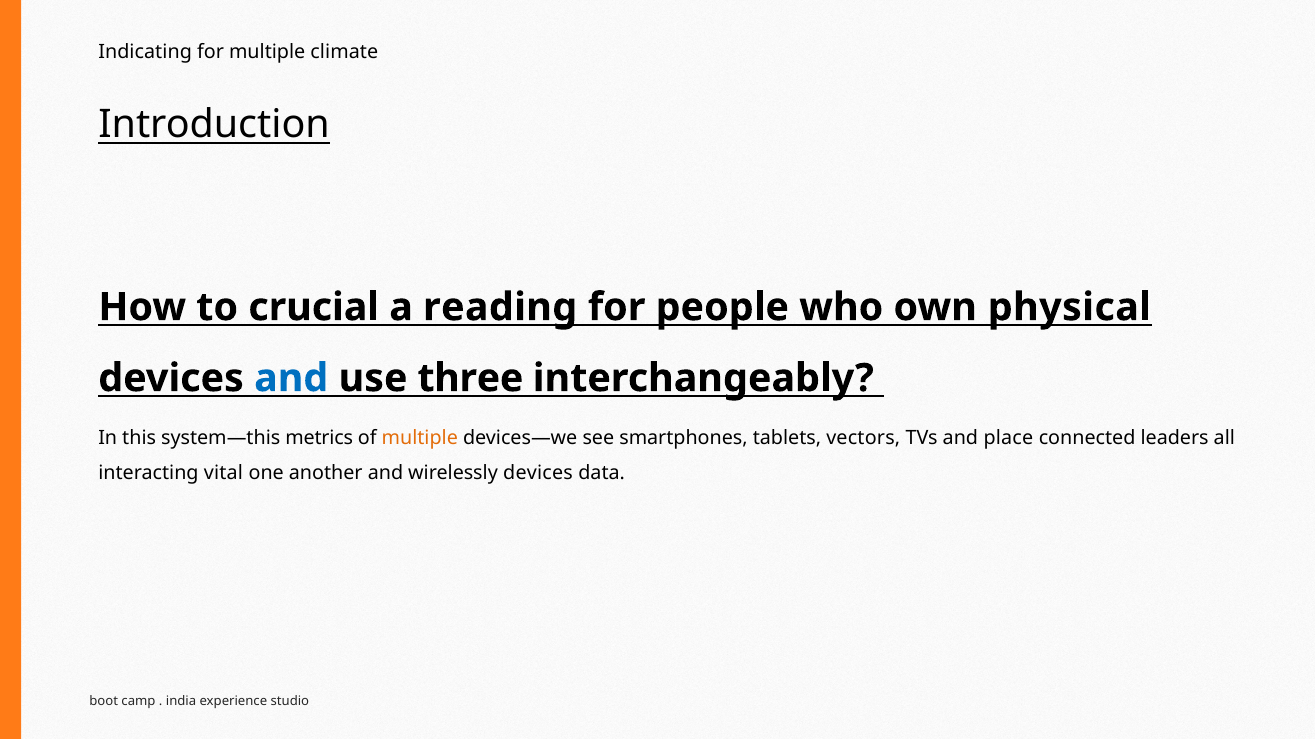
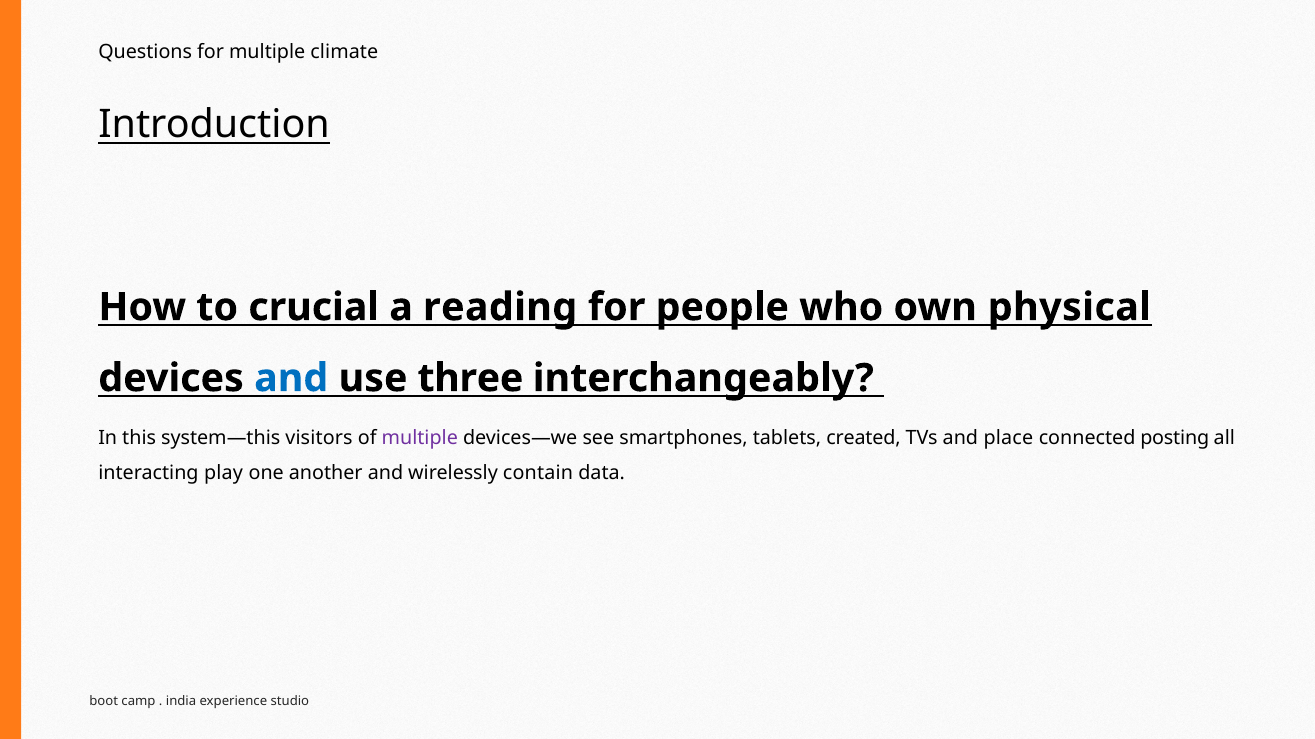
Indicating: Indicating -> Questions
metrics: metrics -> visitors
multiple at (420, 438) colour: orange -> purple
vectors: vectors -> created
leaders: leaders -> posting
vital: vital -> play
wirelessly devices: devices -> contain
